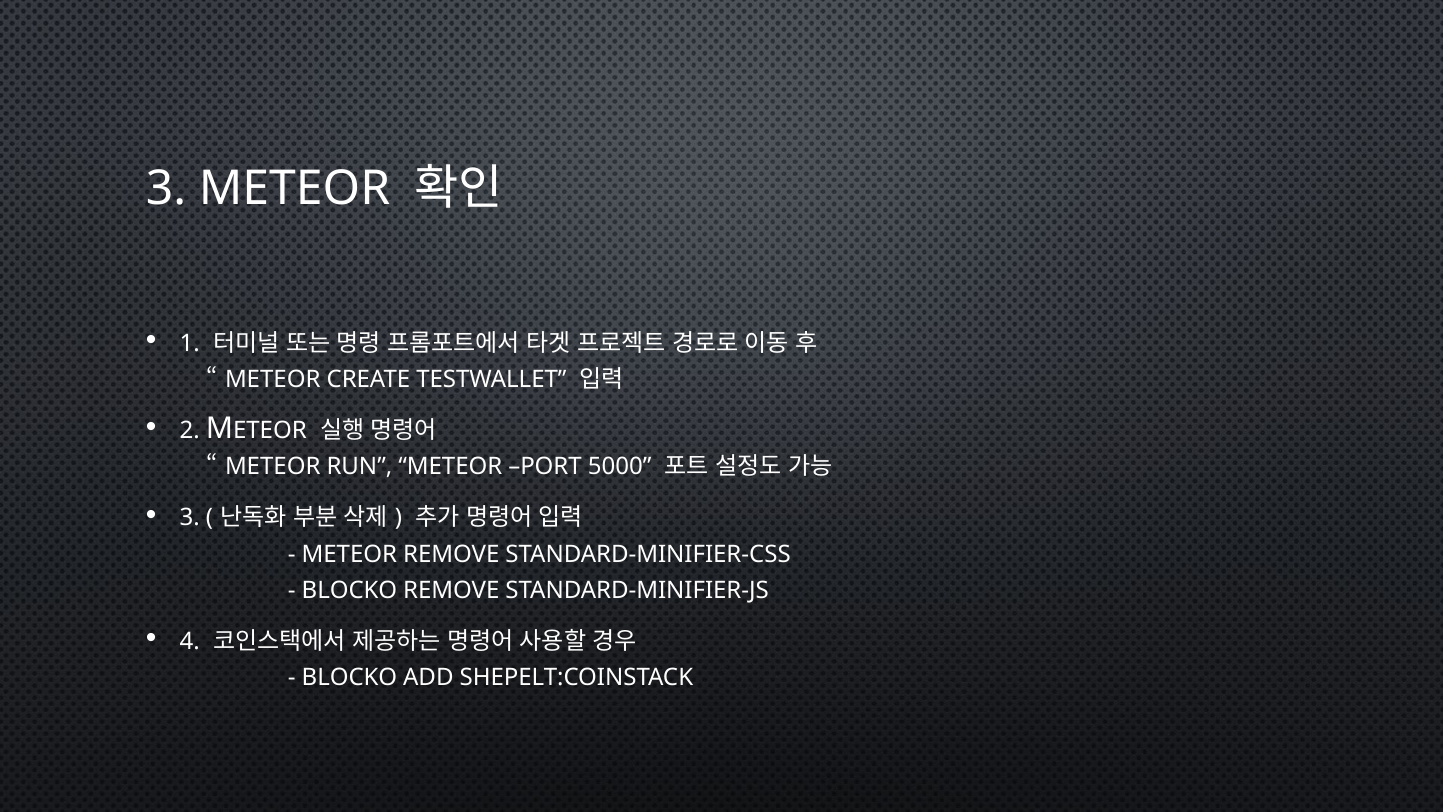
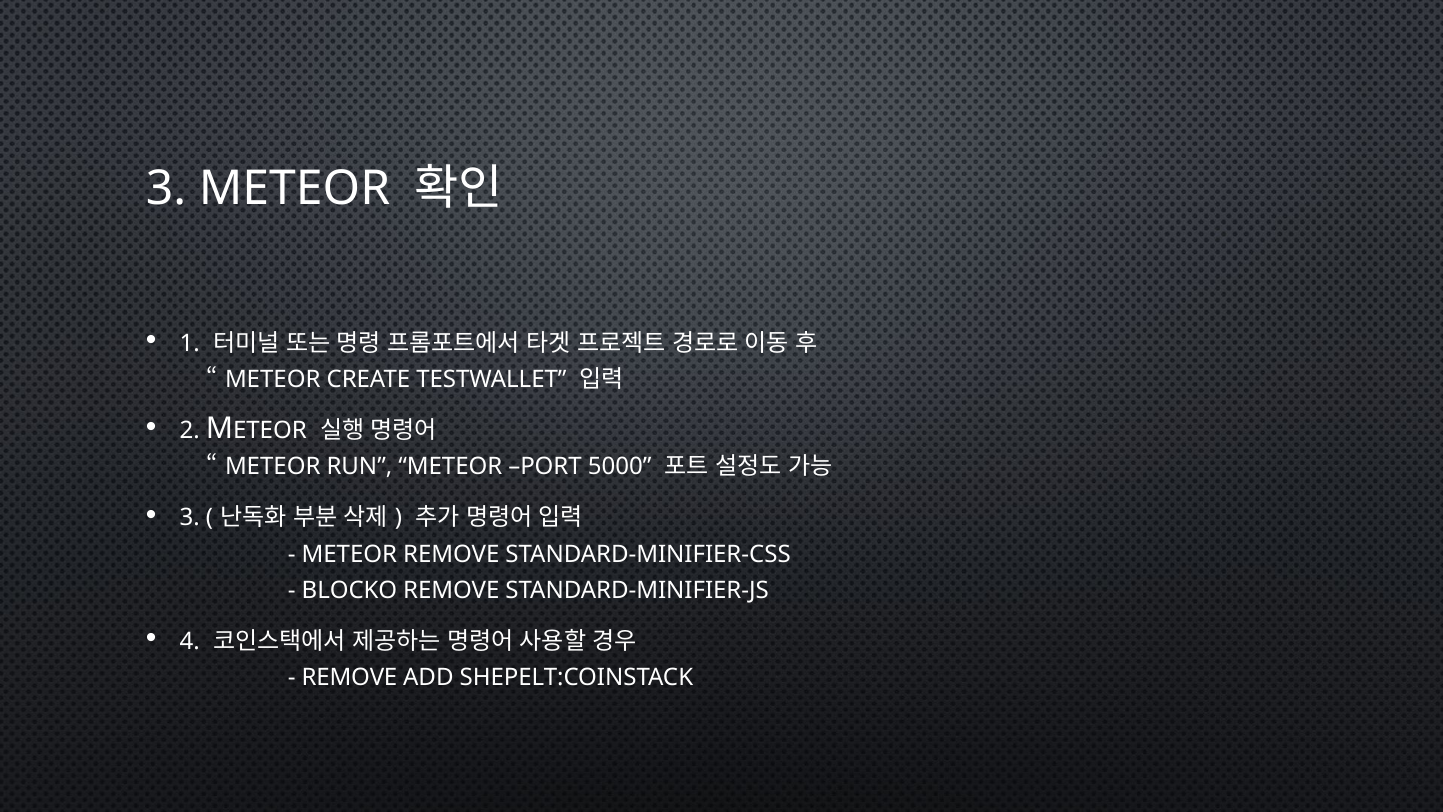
BLOCKO at (349, 677): BLOCKO -> REMOVE
